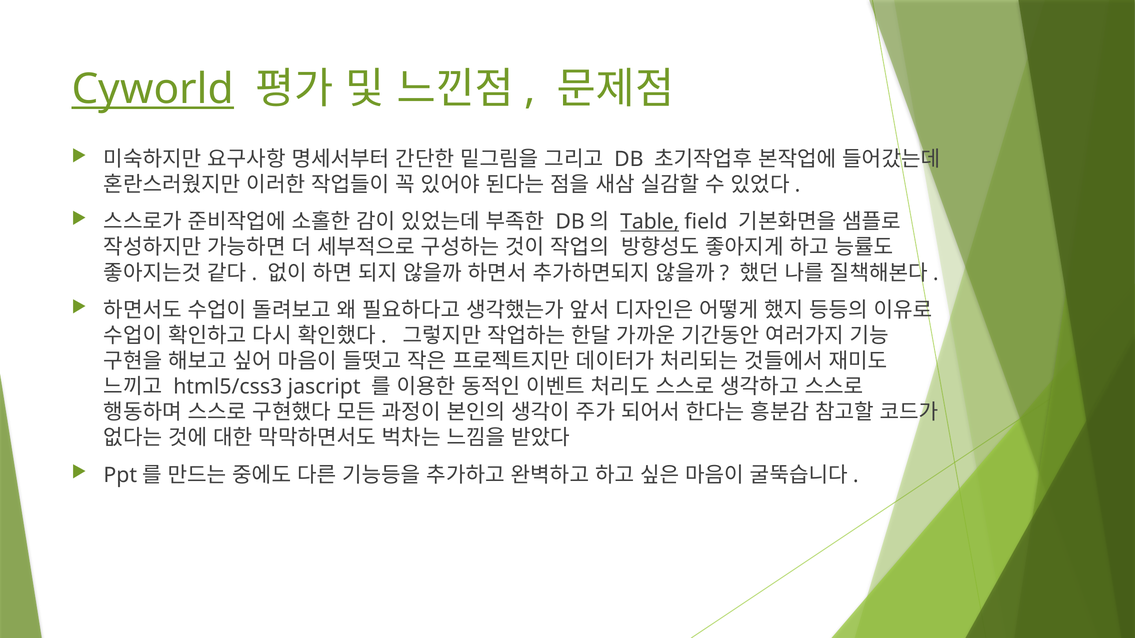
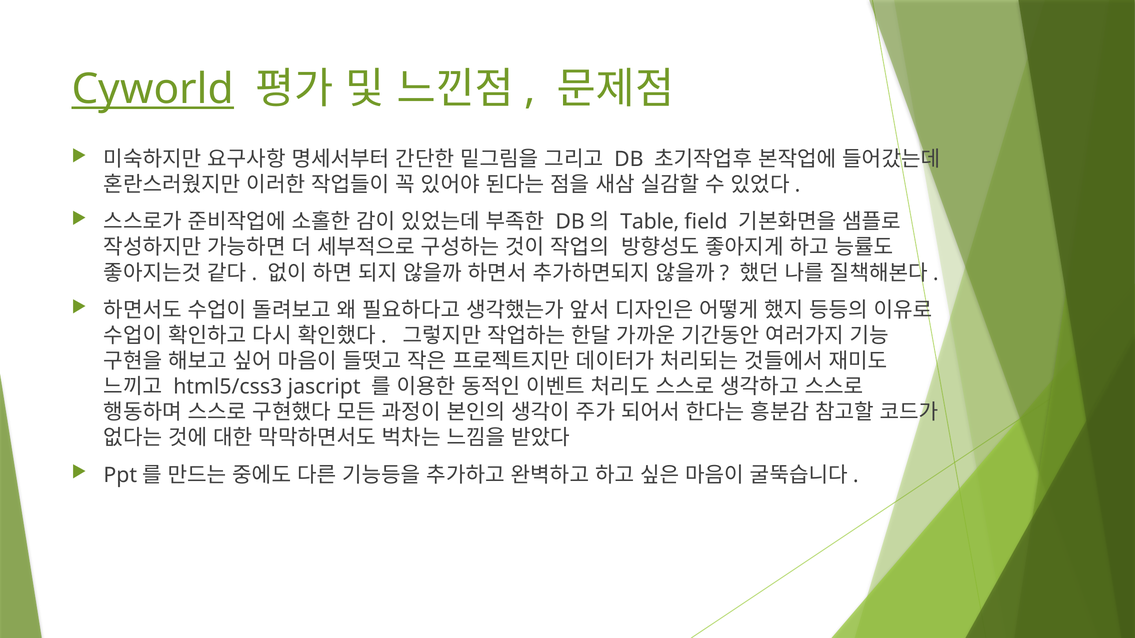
Table underline: present -> none
